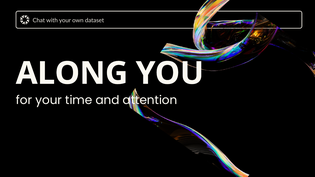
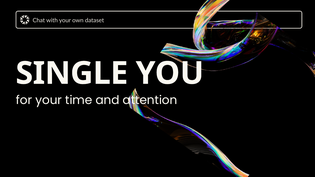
ALONG: ALONG -> SINGLE
